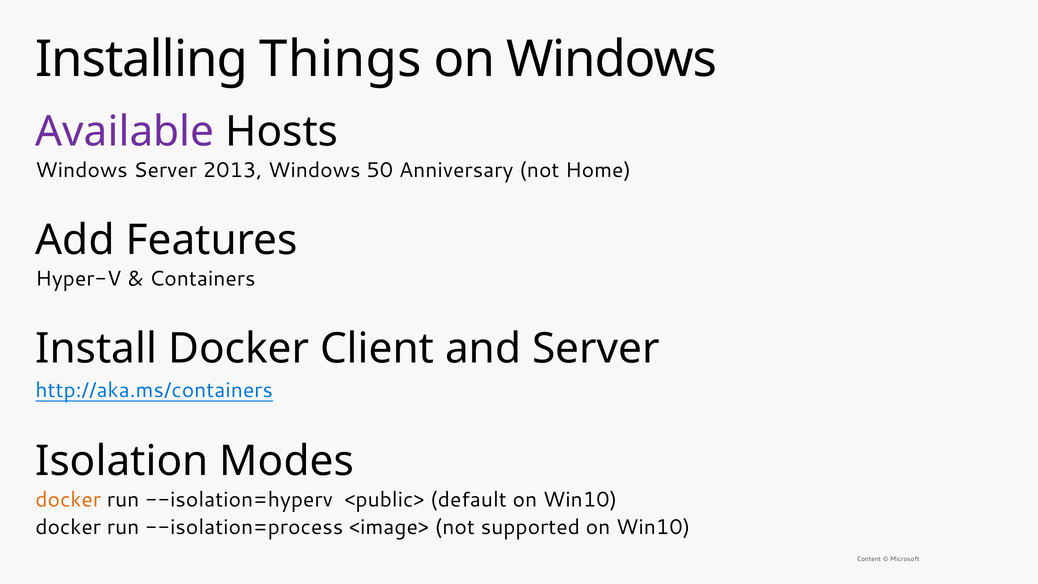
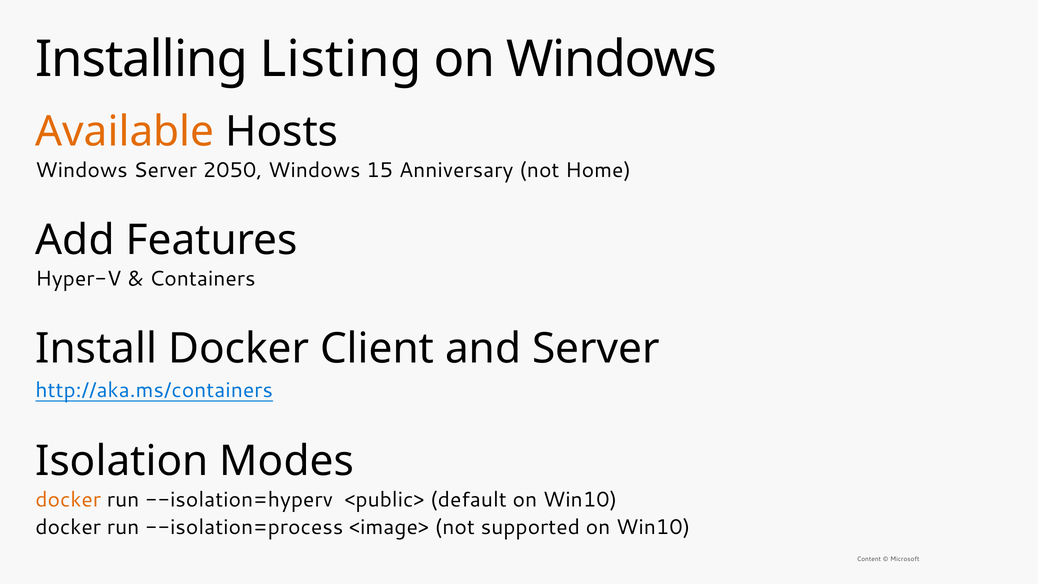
Things: Things -> Listing
Available colour: purple -> orange
2013: 2013 -> 2050
50: 50 -> 15
